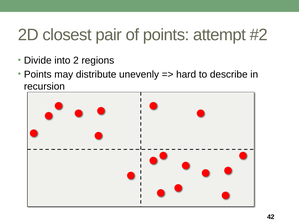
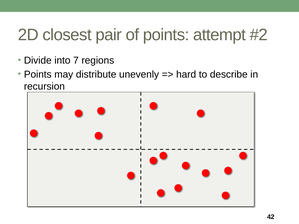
2: 2 -> 7
